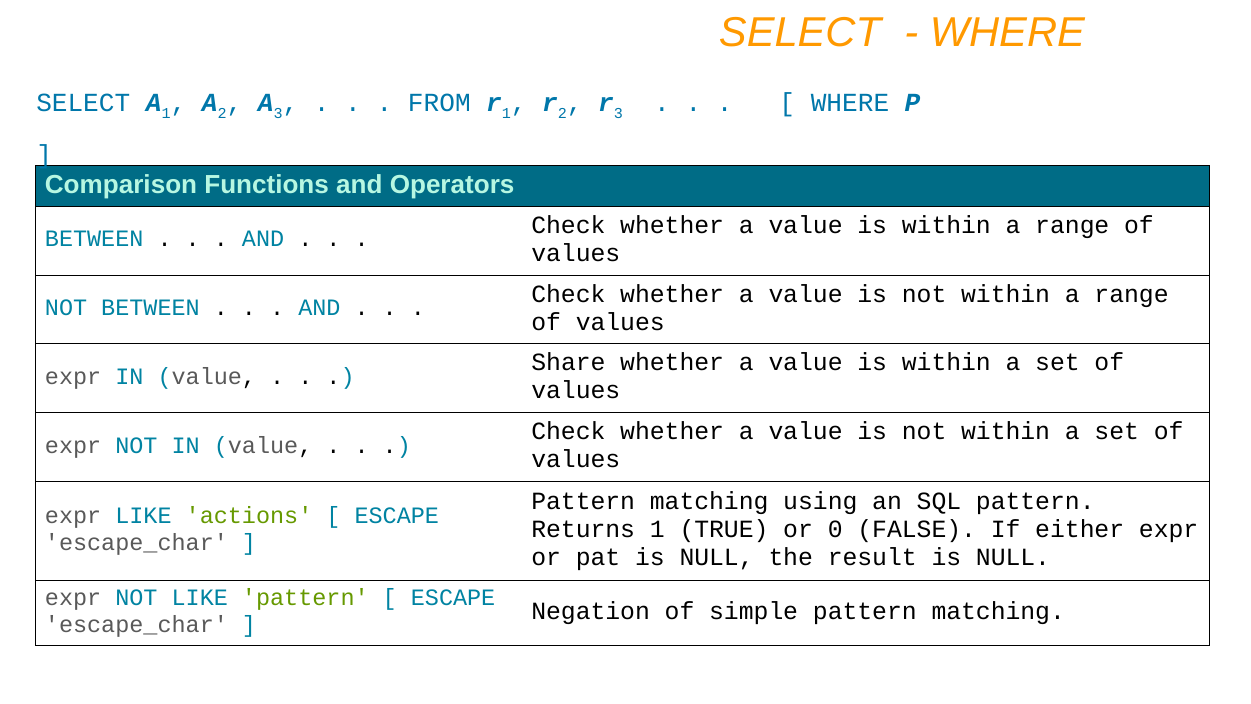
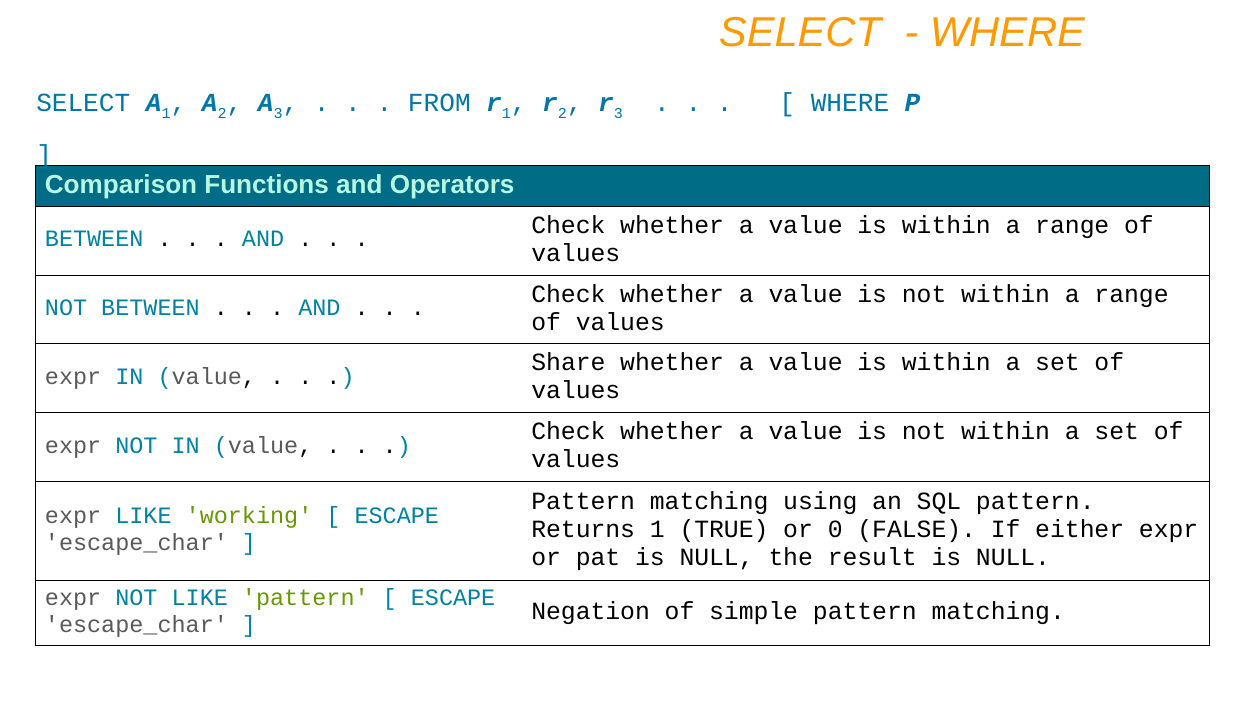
actions: actions -> working
